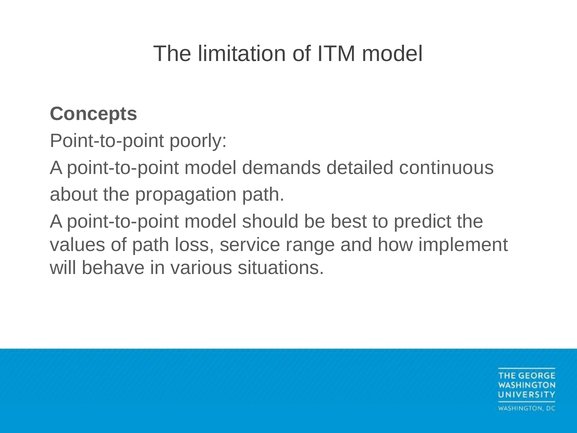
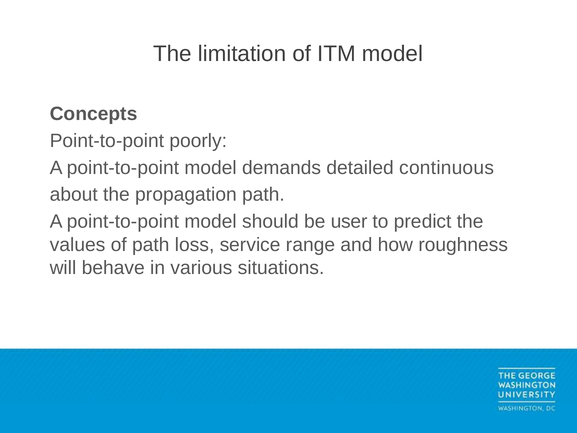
best: best -> user
implement: implement -> roughness
